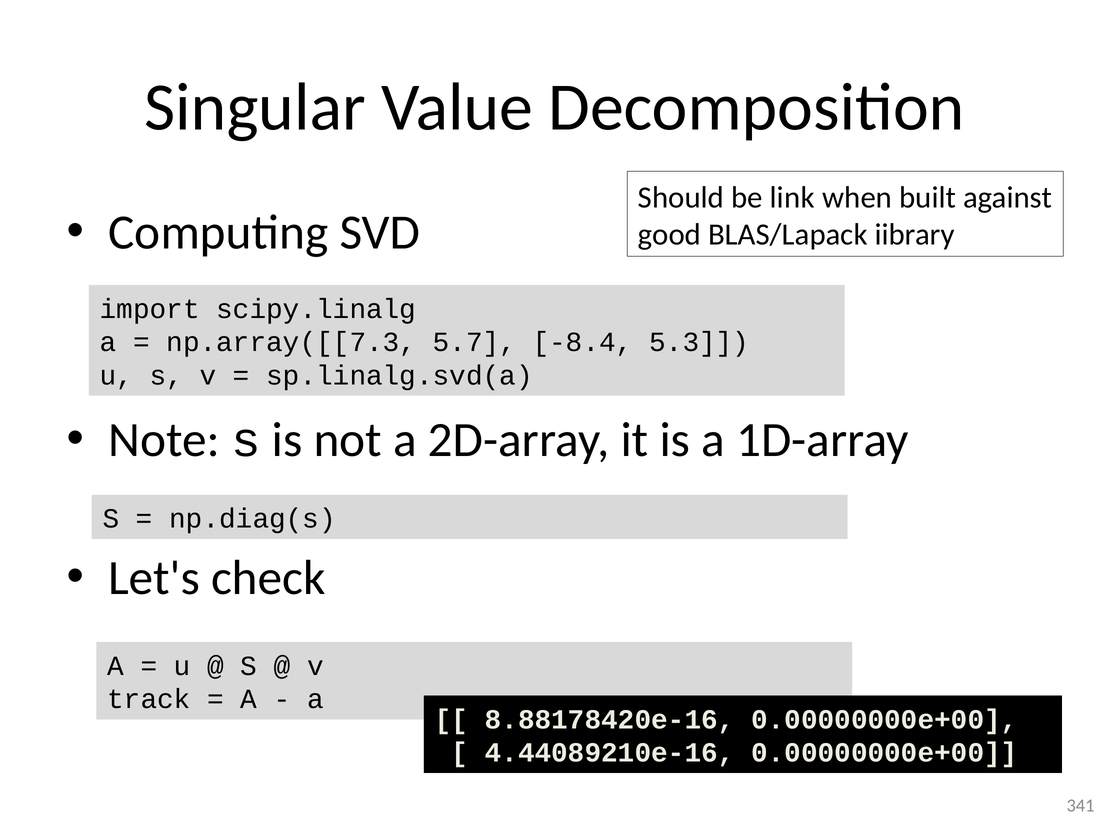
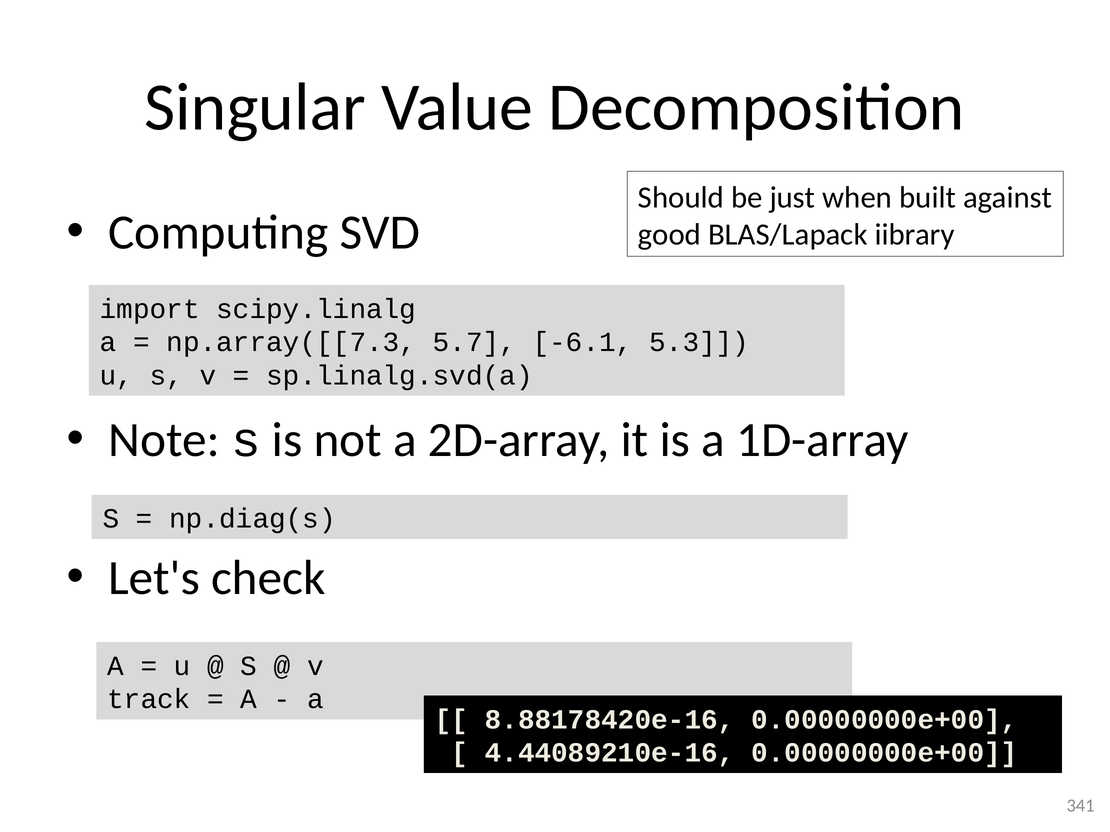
link: link -> just
-8.4: -8.4 -> -6.1
